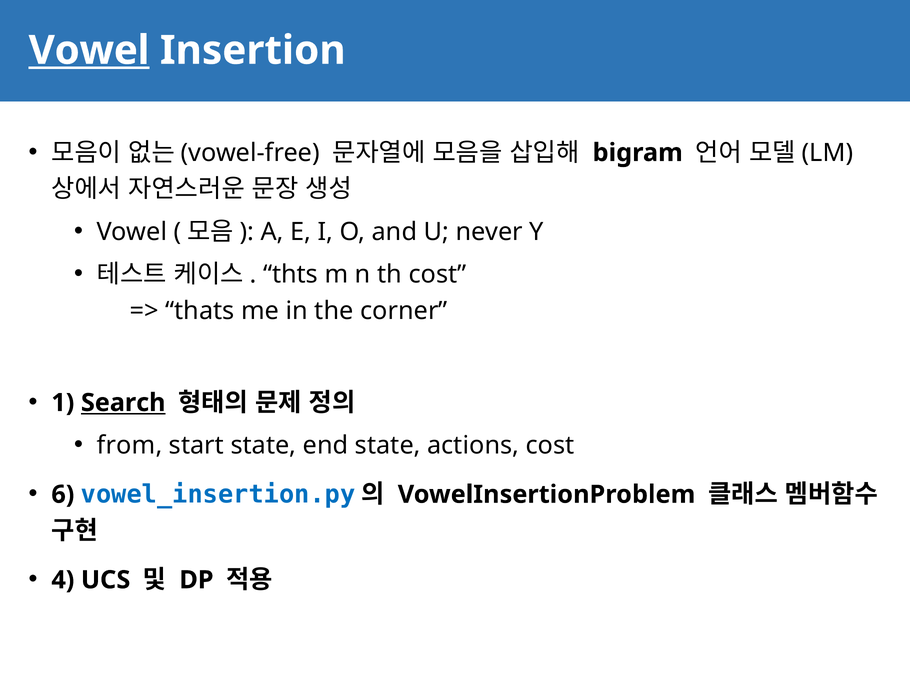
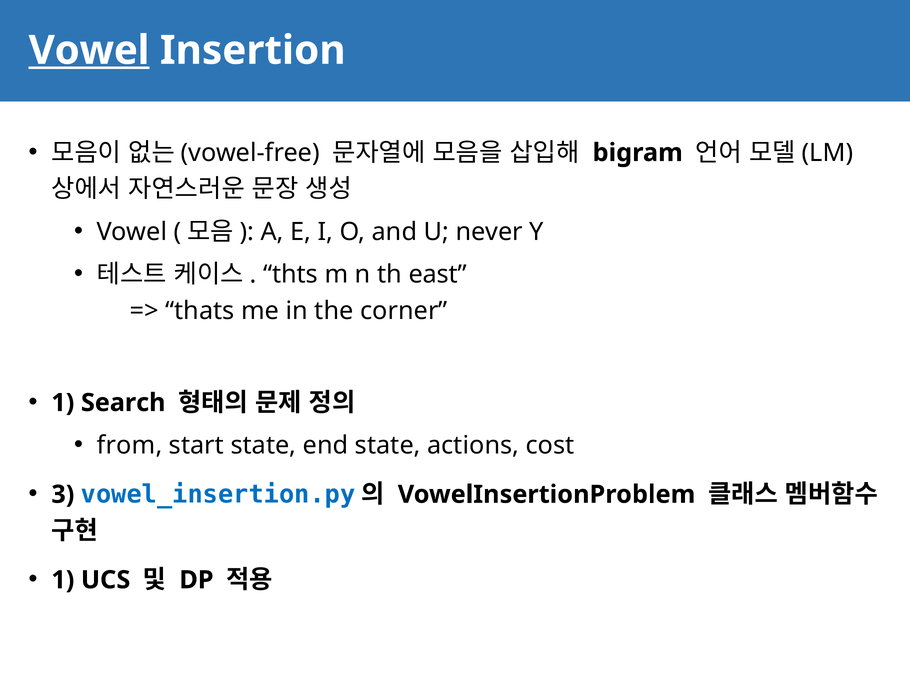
th cost: cost -> east
Search underline: present -> none
6: 6 -> 3
4 at (63, 580): 4 -> 1
